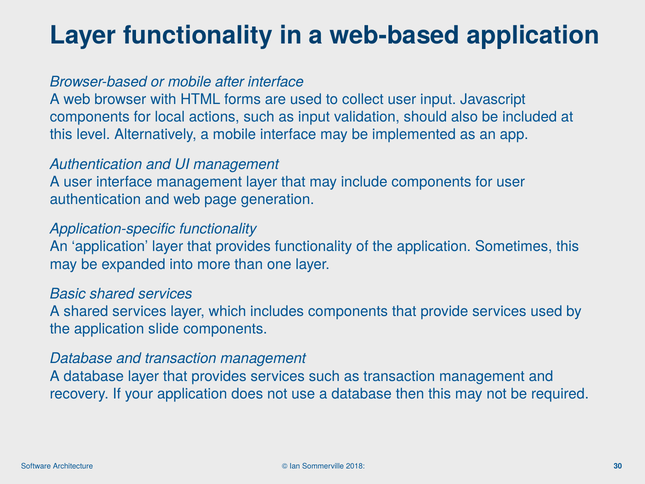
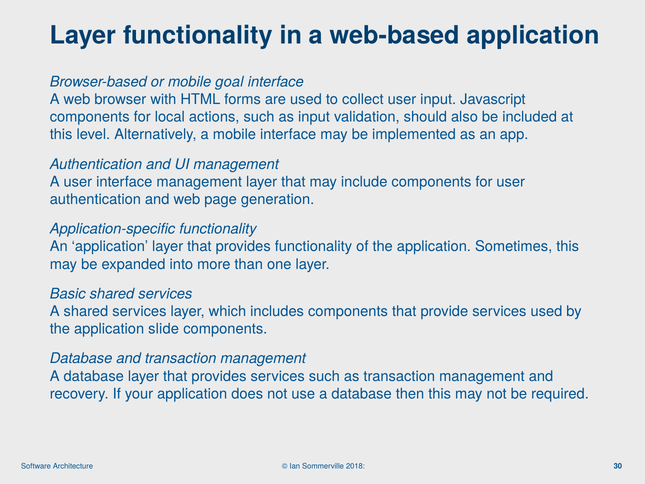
after: after -> goal
